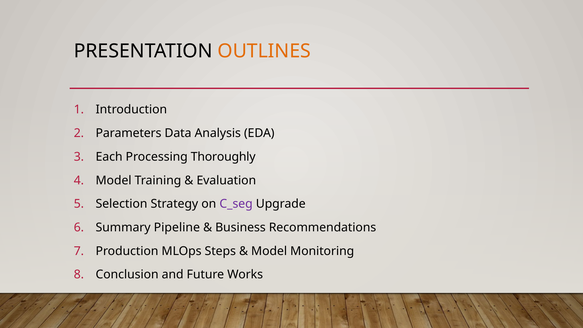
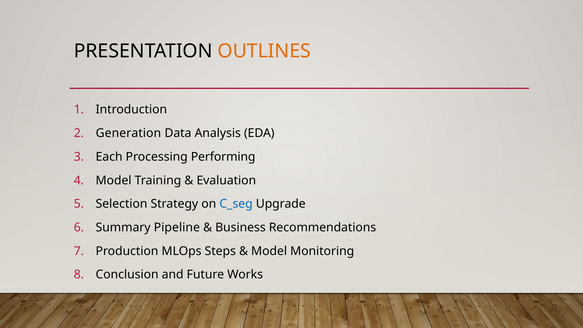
Parameters: Parameters -> Generation
Thoroughly: Thoroughly -> Performing
C_seg colour: purple -> blue
